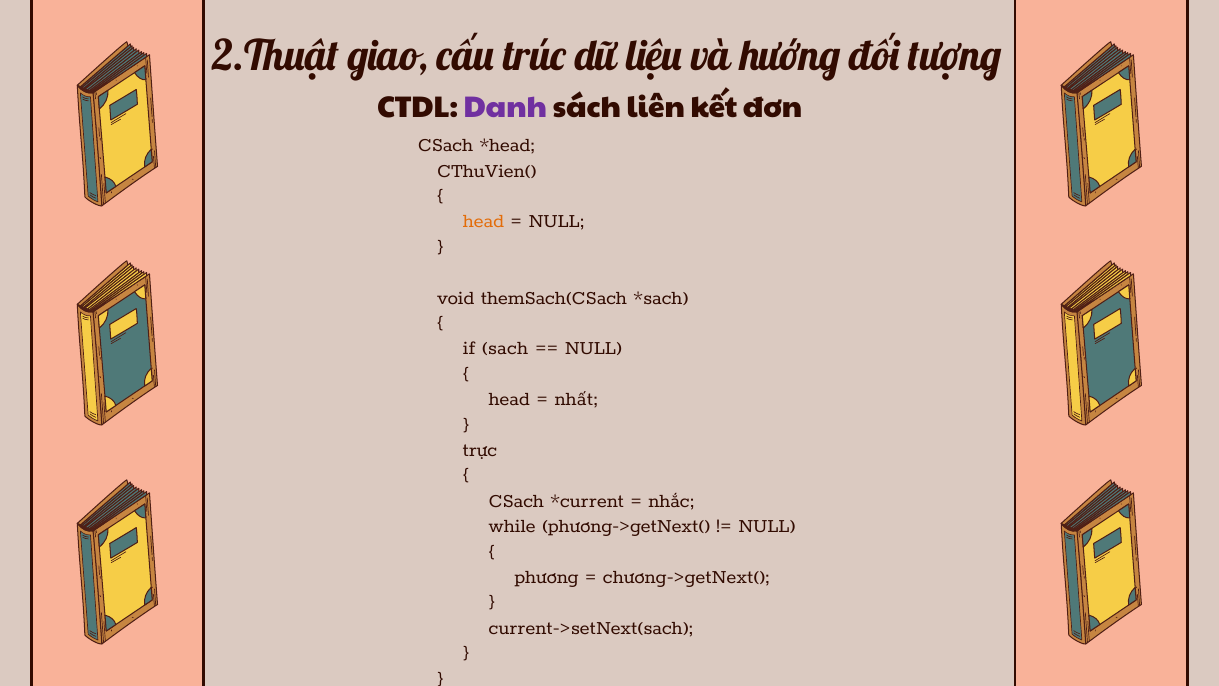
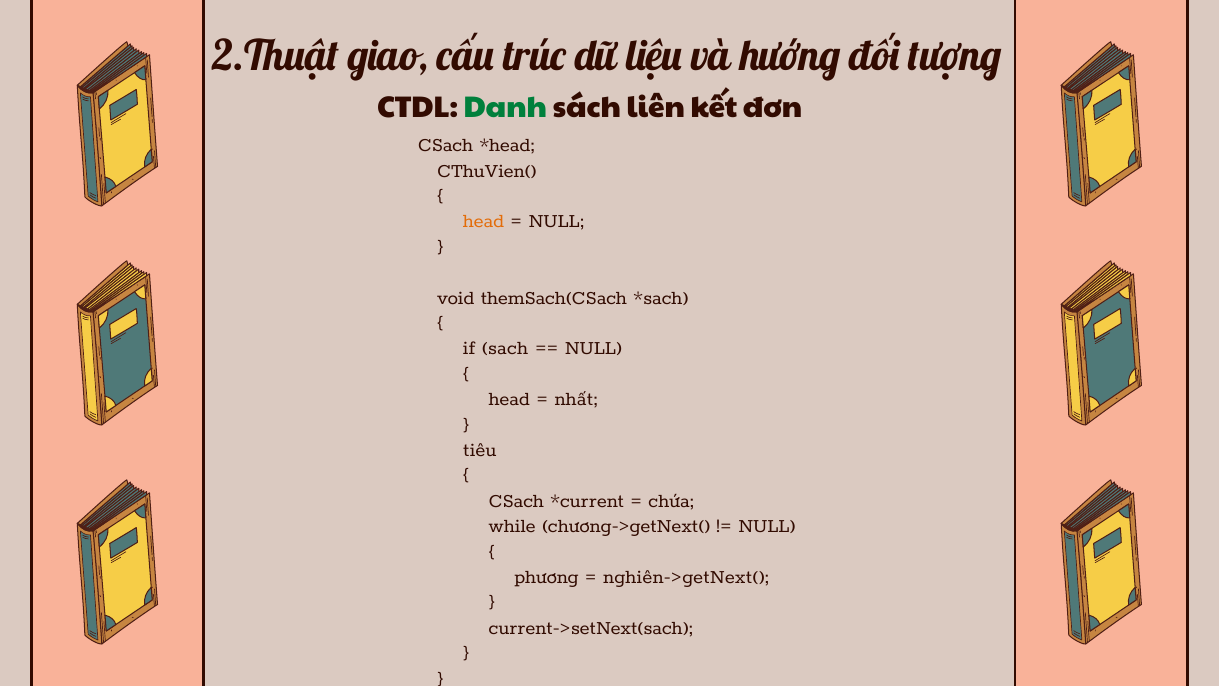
Danh colour: purple -> green
trực: trực -> tiêu
nhắc: nhắc -> chứa
phương->getNext(: phương->getNext( -> chương->getNext(
chương->getNext(: chương->getNext( -> nghiên->getNext(
